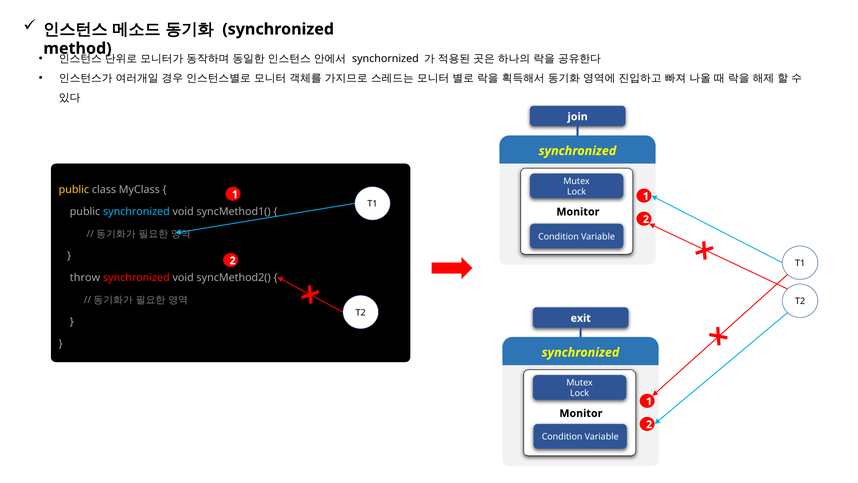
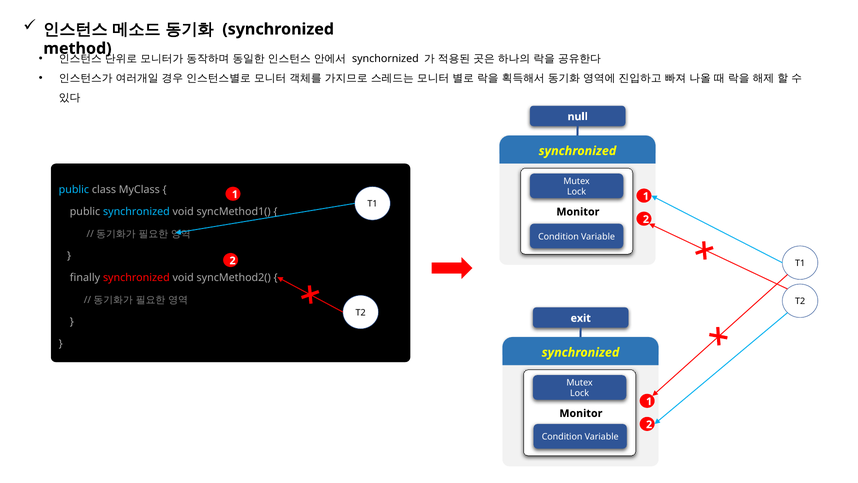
join: join -> null
public at (74, 190) colour: yellow -> light blue
throw: throw -> finally
